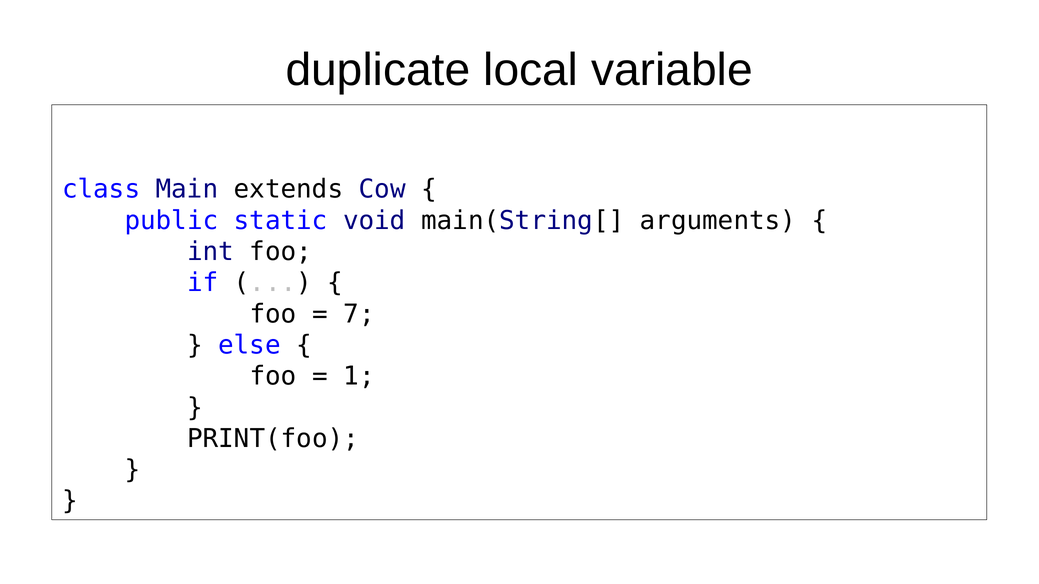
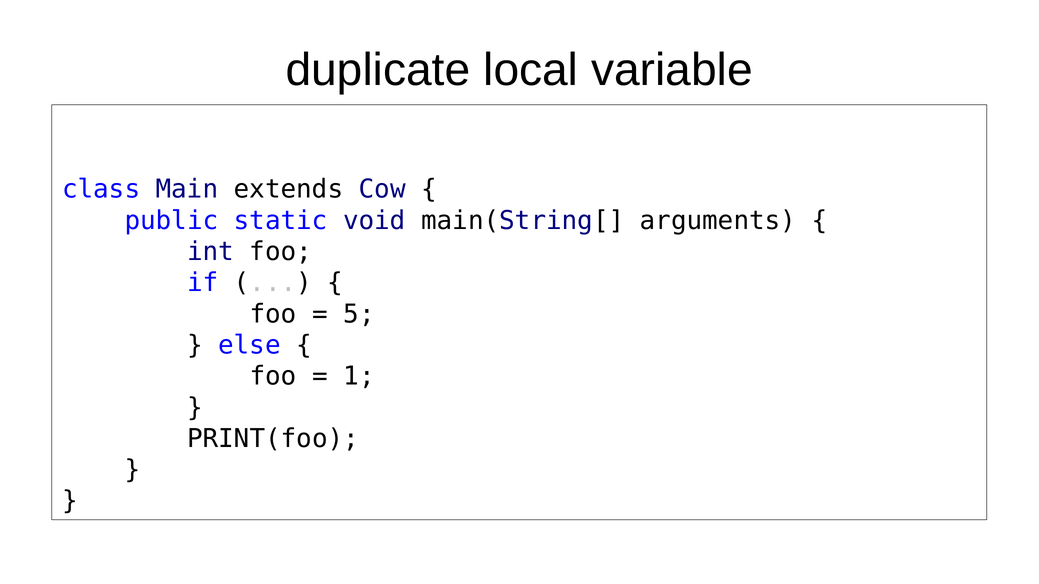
7: 7 -> 5
